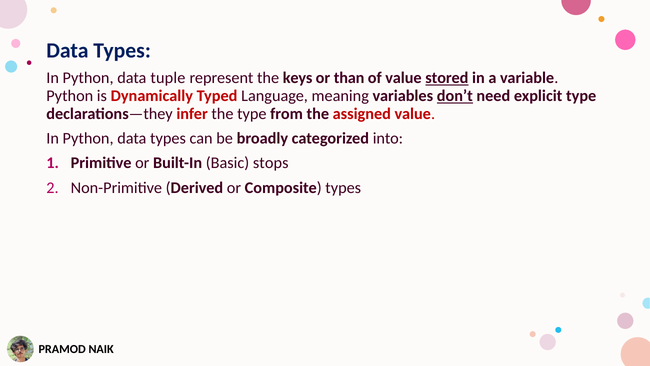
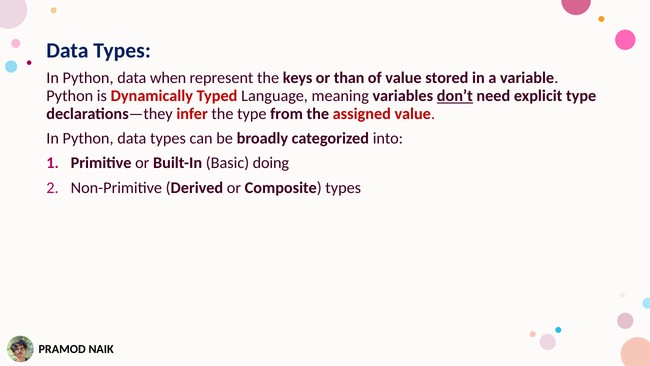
tuple: tuple -> when
stored underline: present -> none
stops: stops -> doing
